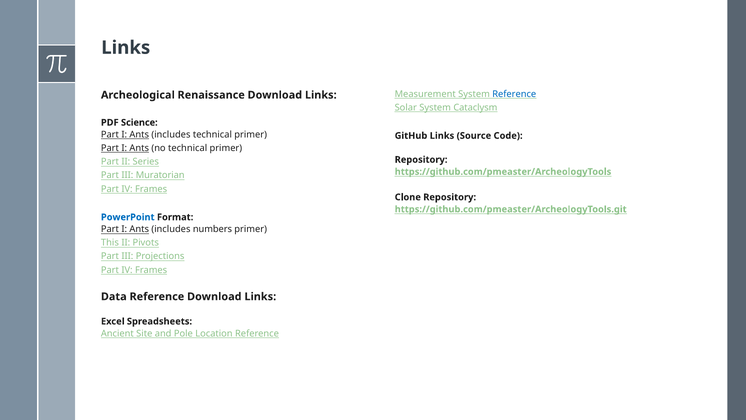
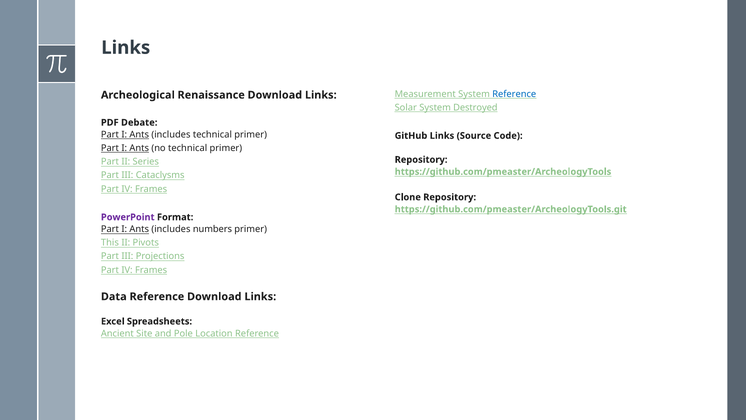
Cataclysm: Cataclysm -> Destroyed
Science: Science -> Debate
Muratorian: Muratorian -> Cataclysms
PowerPoint colour: blue -> purple
